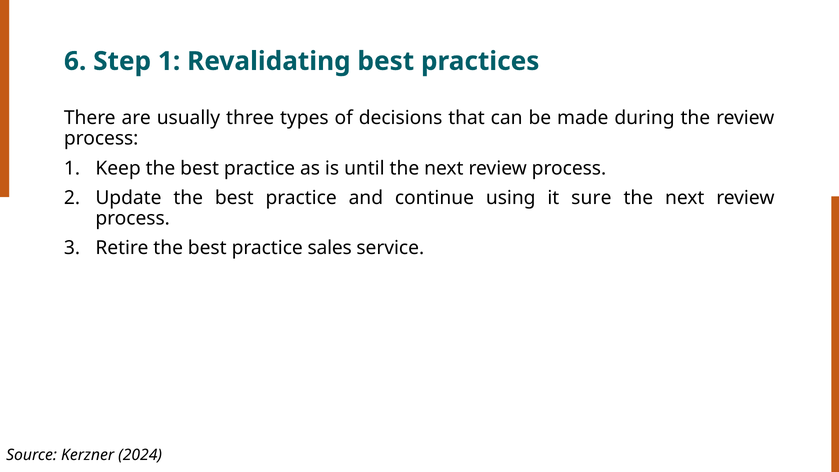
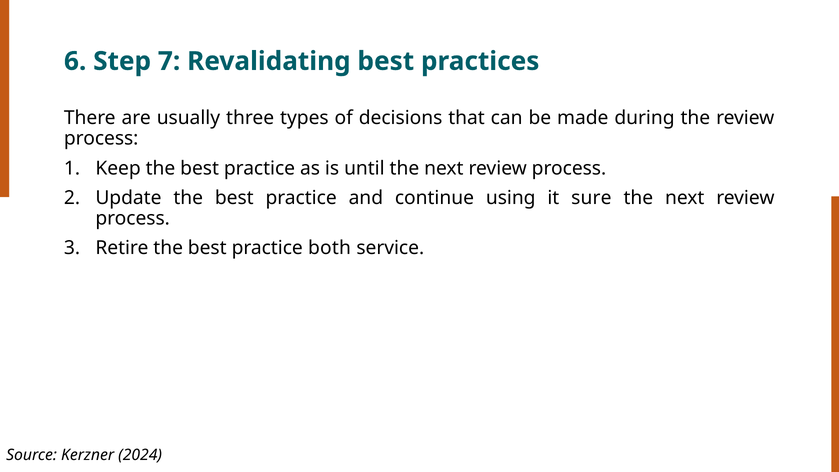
Step 1: 1 -> 7
sales: sales -> both
